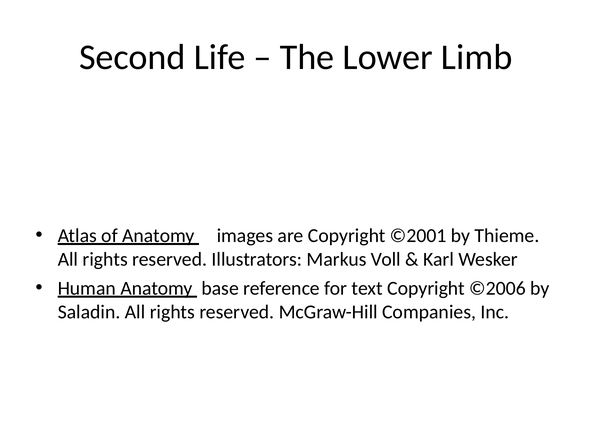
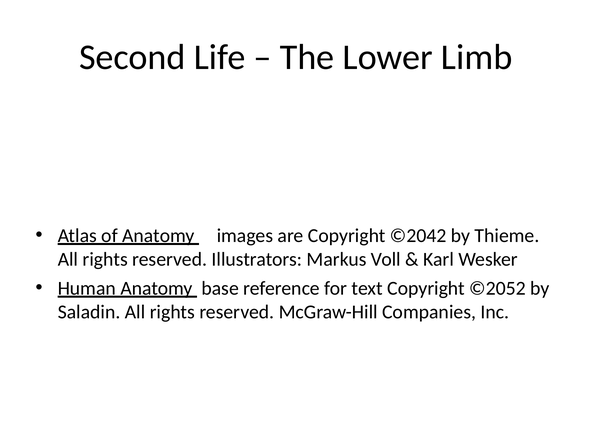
©2001: ©2001 -> ©2042
©2006: ©2006 -> ©2052
